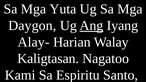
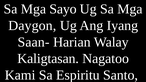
Yuta: Yuta -> Sayo
Ang underline: present -> none
Alay-: Alay- -> Saan-
